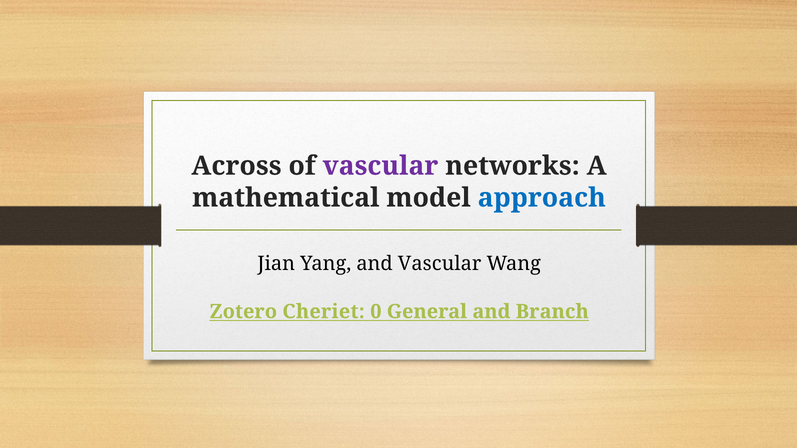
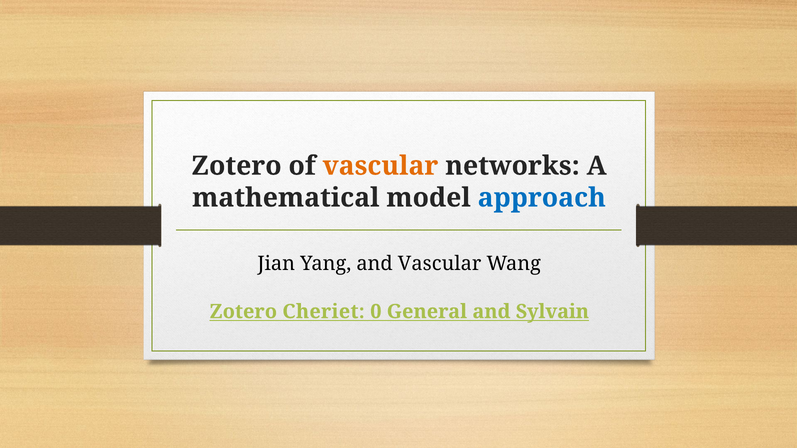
Across at (236, 166): Across -> Zotero
vascular at (380, 166) colour: purple -> orange
Branch: Branch -> Sylvain
